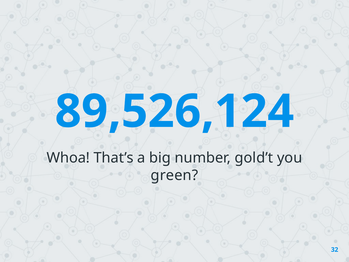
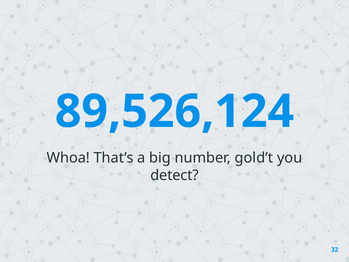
green: green -> detect
